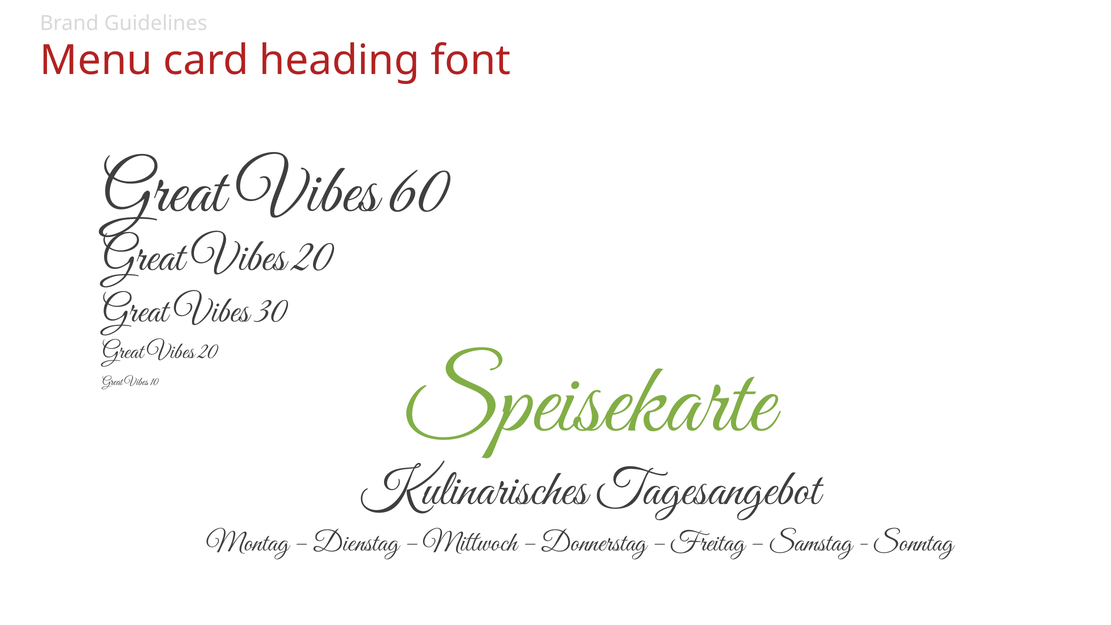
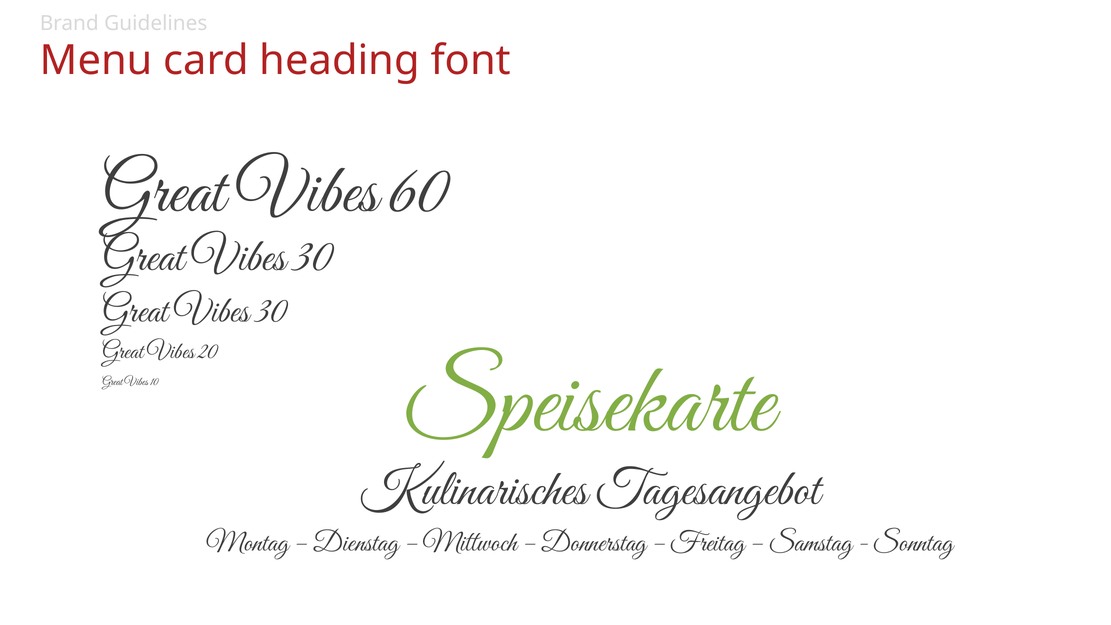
20 at (313, 255): 20 -> 30
